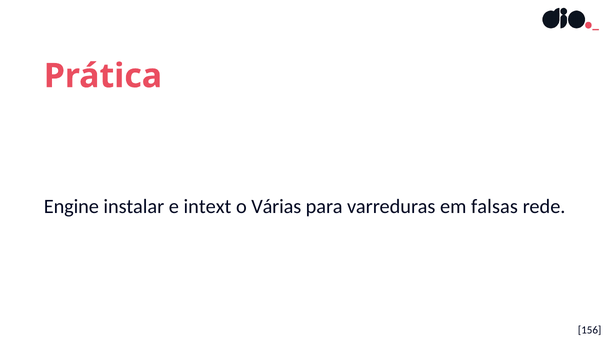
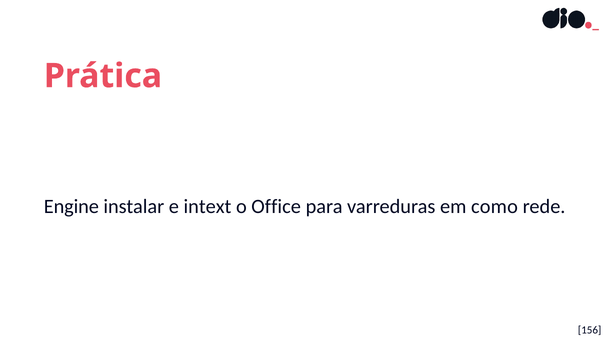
Várias: Várias -> Office
falsas: falsas -> como
